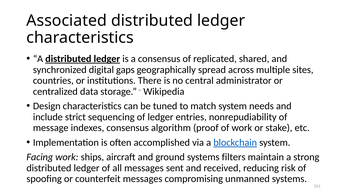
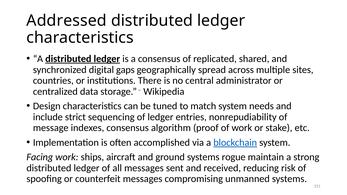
Associated: Associated -> Addressed
filters: filters -> rogue
